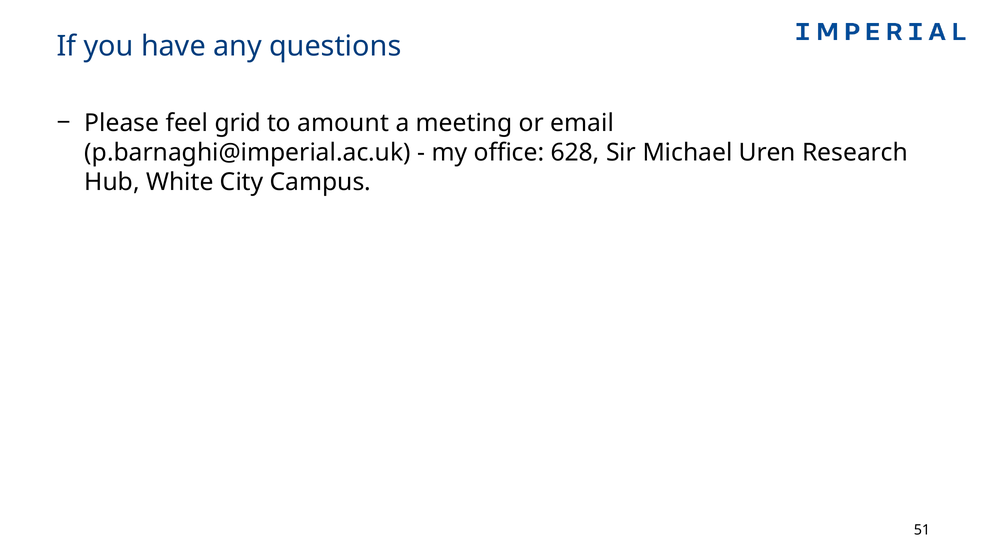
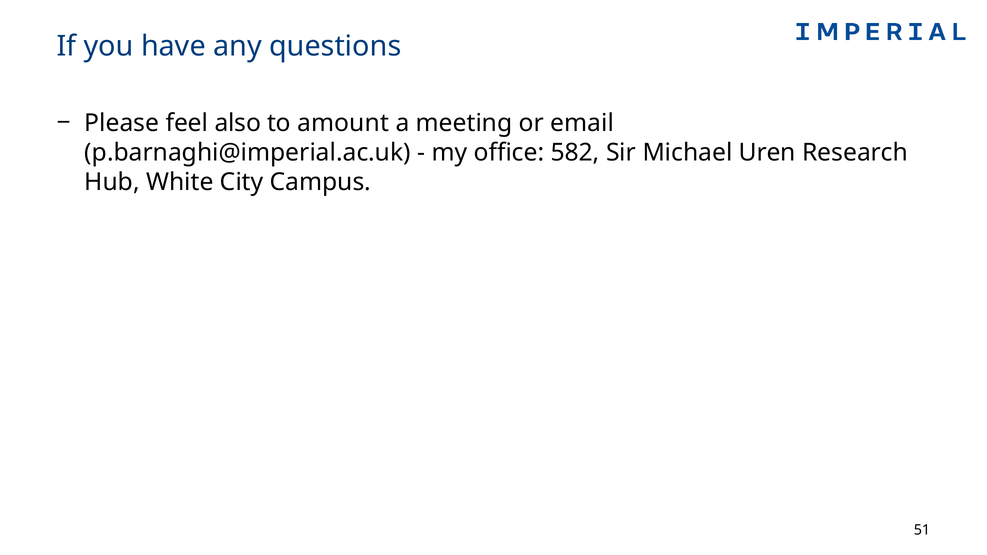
grid: grid -> also
628: 628 -> 582
